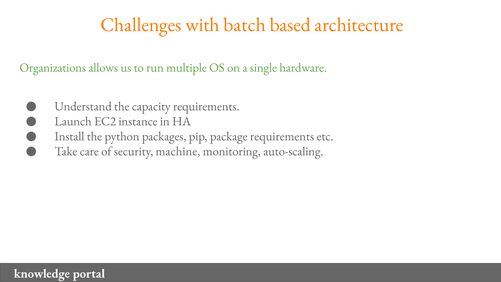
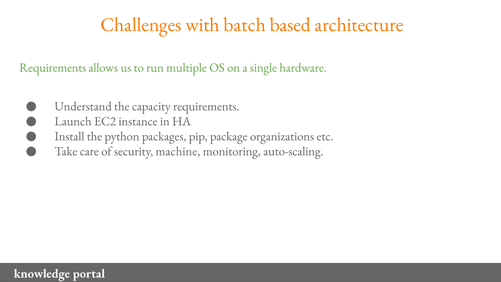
Organizations at (53, 68): Organizations -> Requirements
package requirements: requirements -> organizations
